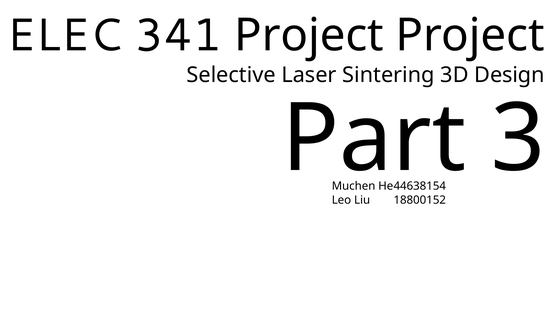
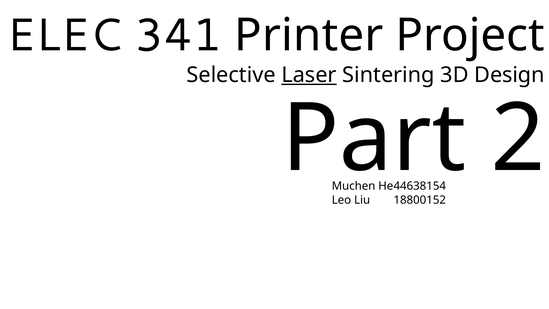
341 Project: Project -> Printer
Laser underline: none -> present
3: 3 -> 2
